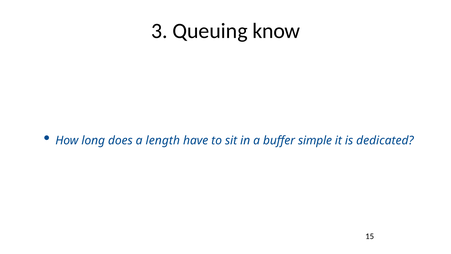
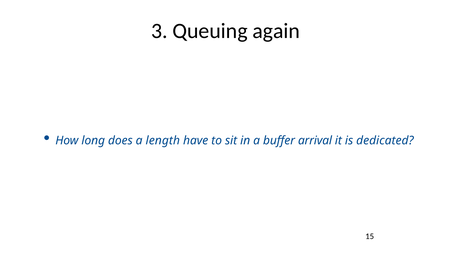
know: know -> again
simple: simple -> arrival
